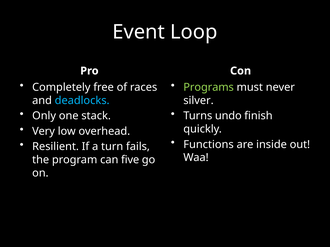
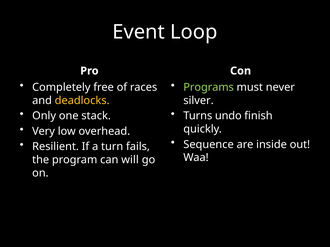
deadlocks colour: light blue -> yellow
Functions: Functions -> Sequence
five: five -> will
